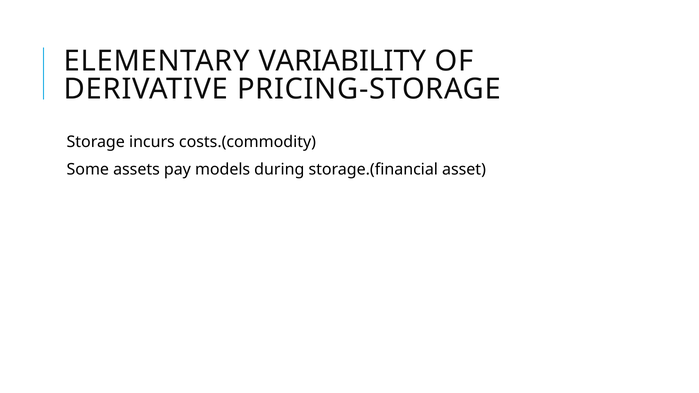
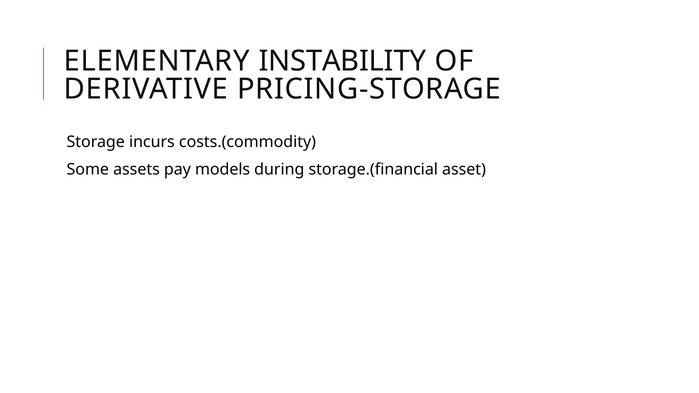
VARIABILITY: VARIABILITY -> INSTABILITY
